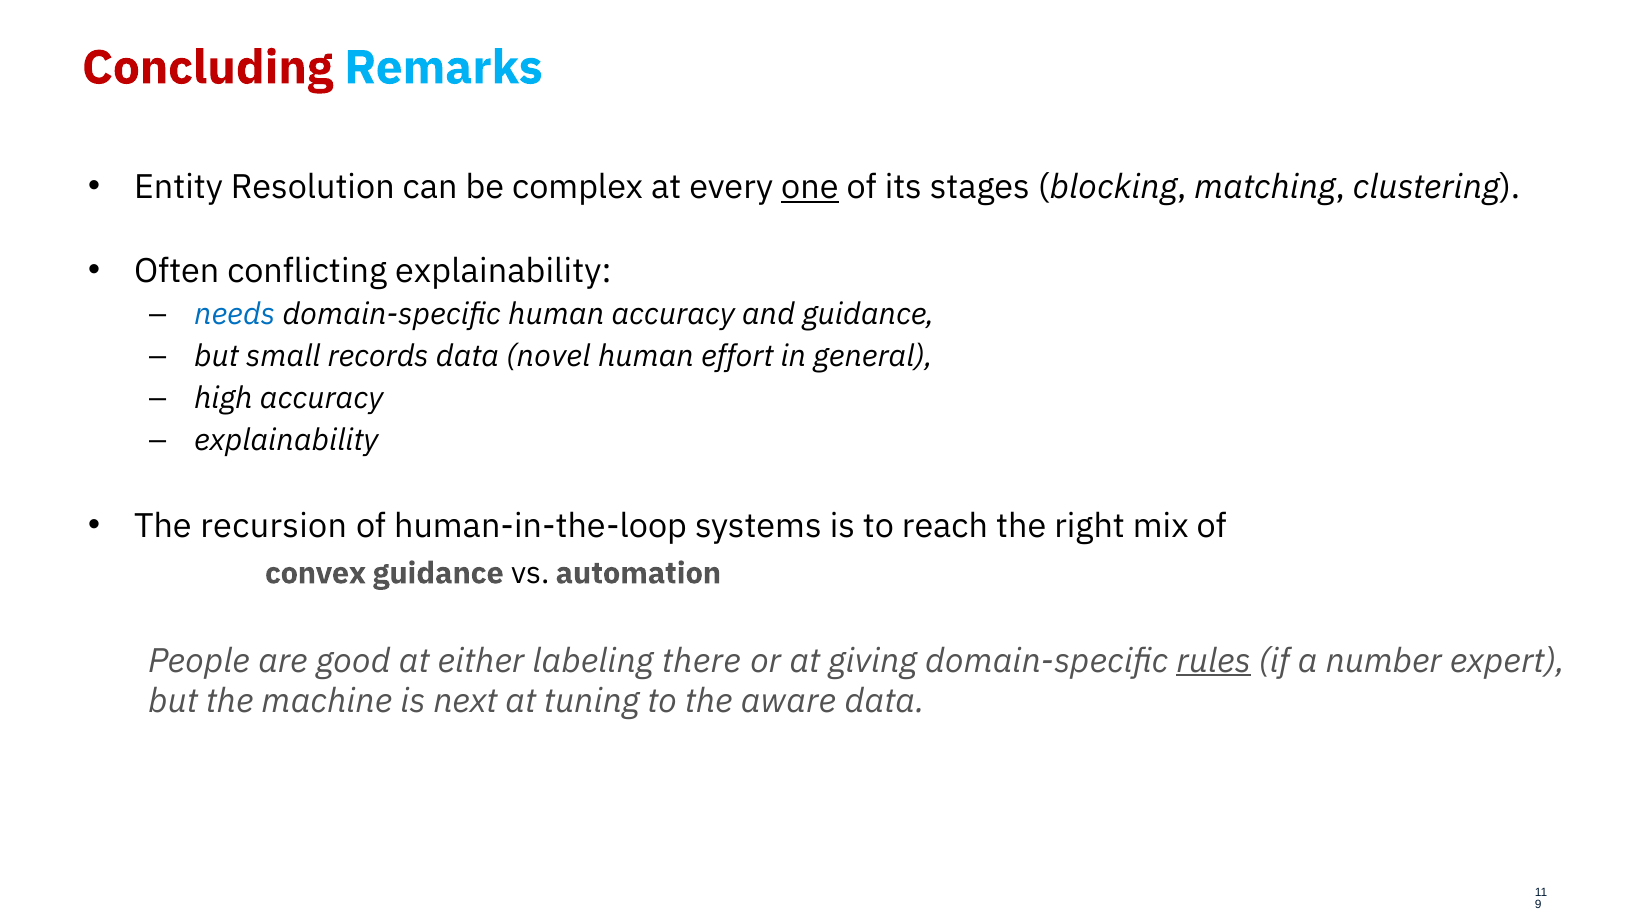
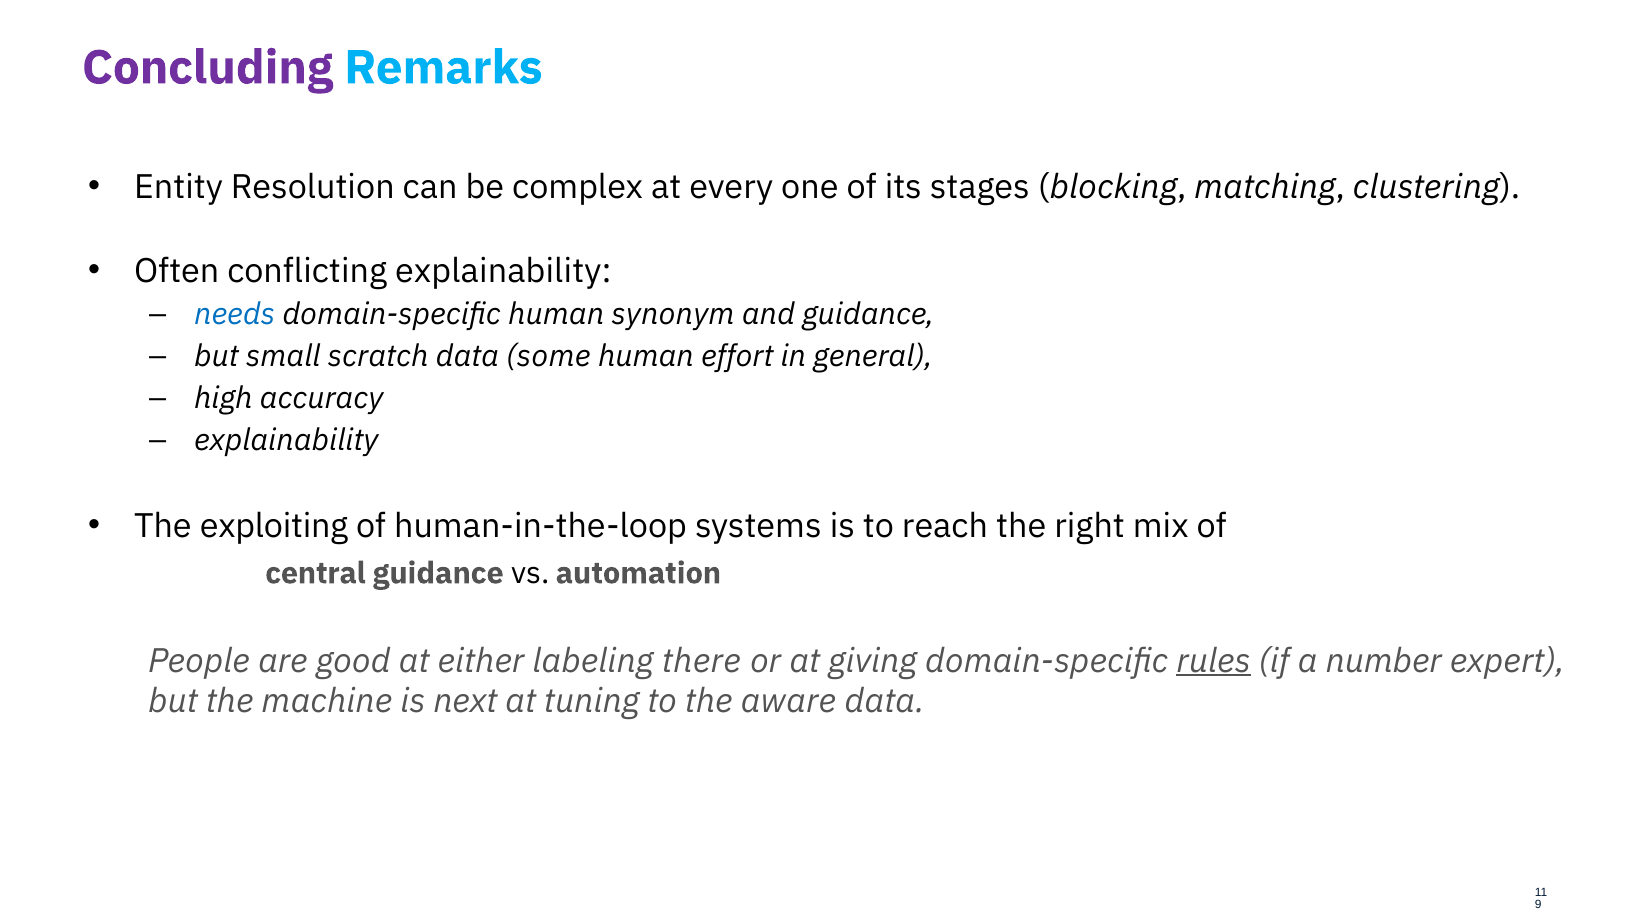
Concluding colour: red -> purple
one underline: present -> none
human accuracy: accuracy -> synonym
records: records -> scratch
novel: novel -> some
recursion: recursion -> exploiting
convex: convex -> central
